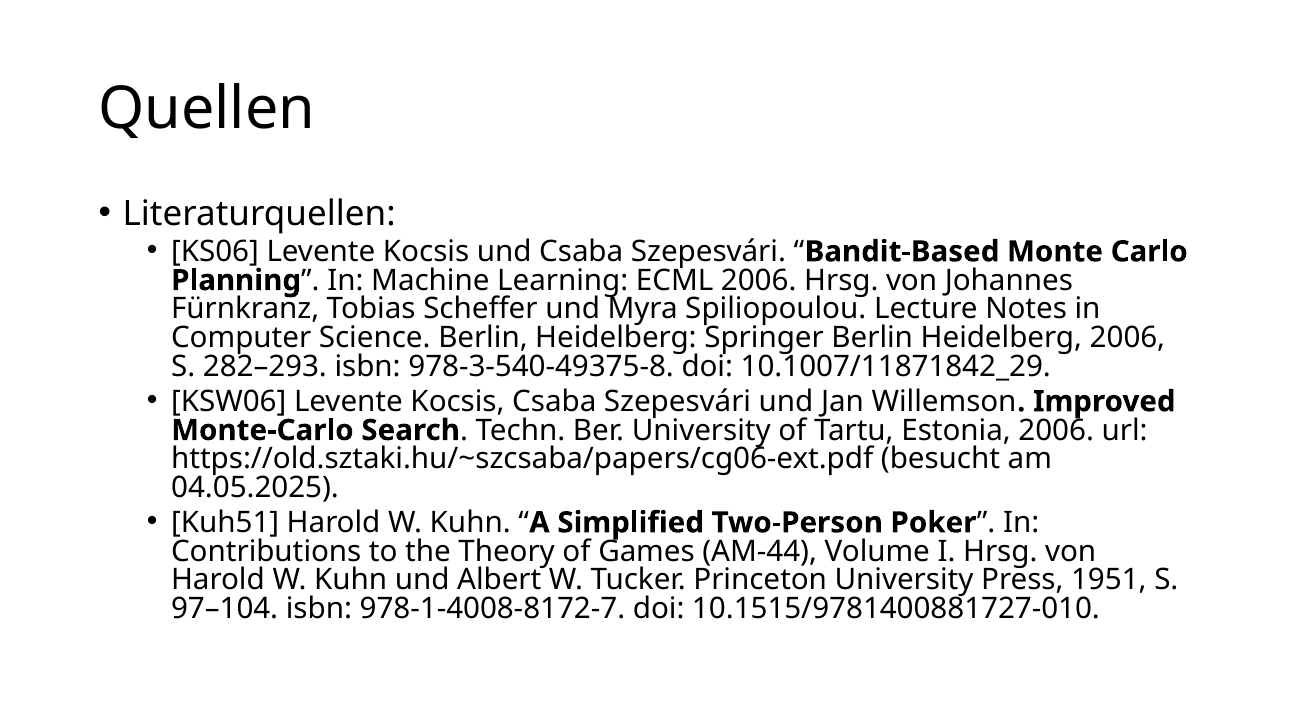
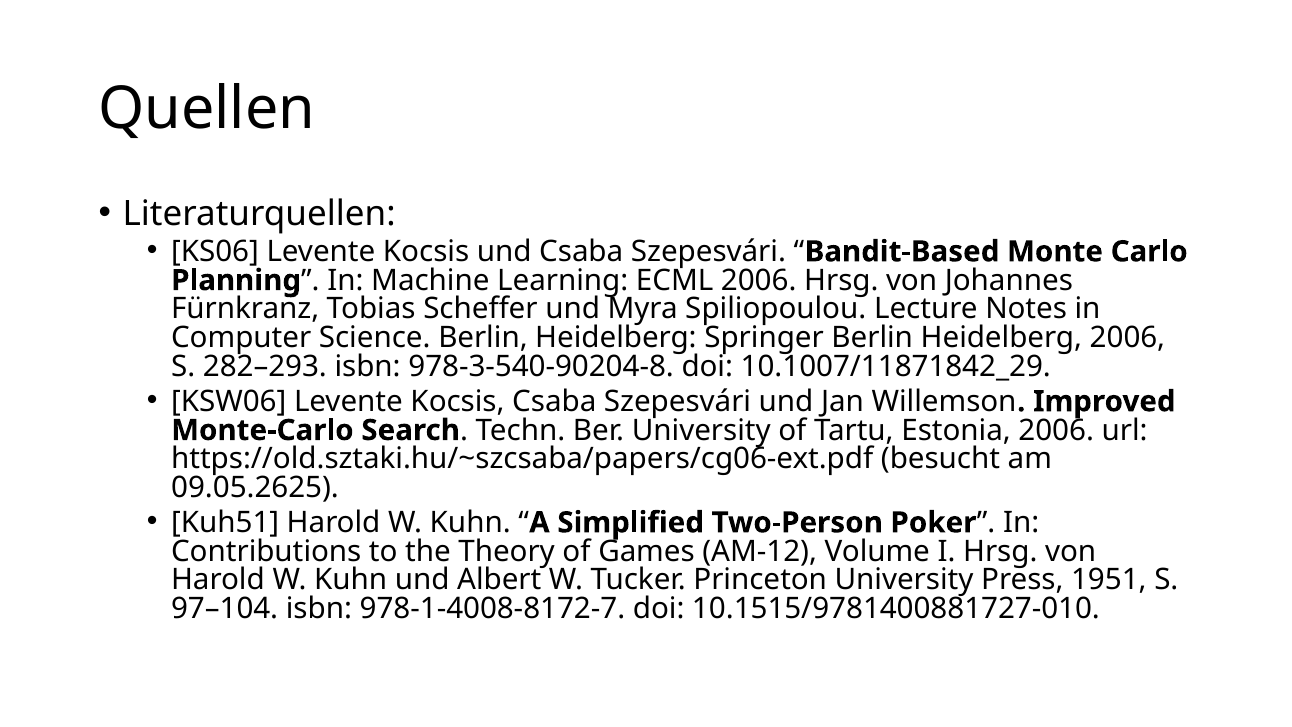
978-3-540-49375-8: 978-3-540-49375-8 -> 978-3-540-90204-8
04.05.2025: 04.05.2025 -> 09.05.2625
AM-44: AM-44 -> AM-12
